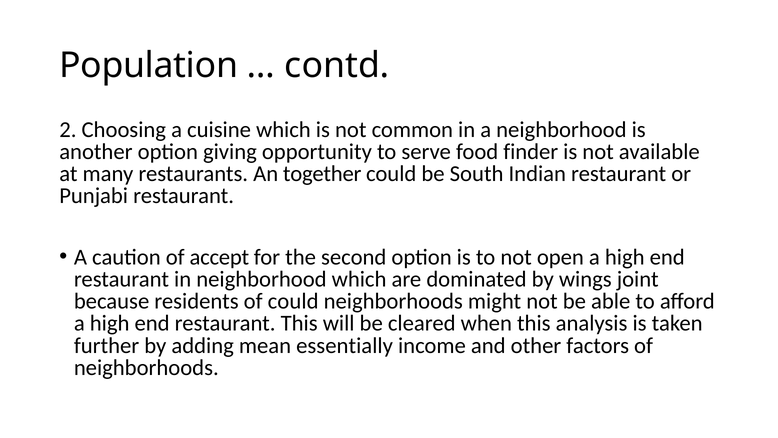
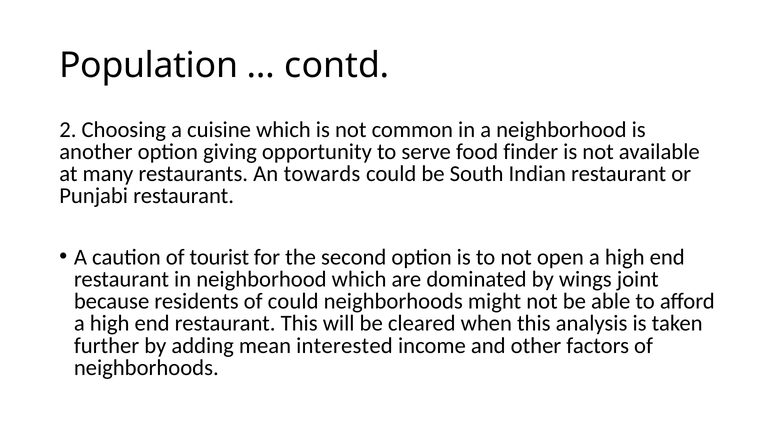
together: together -> towards
accept: accept -> tourist
essentially: essentially -> interested
